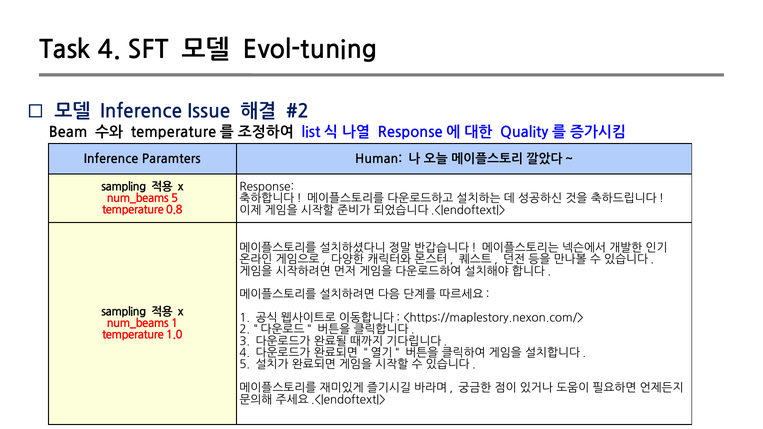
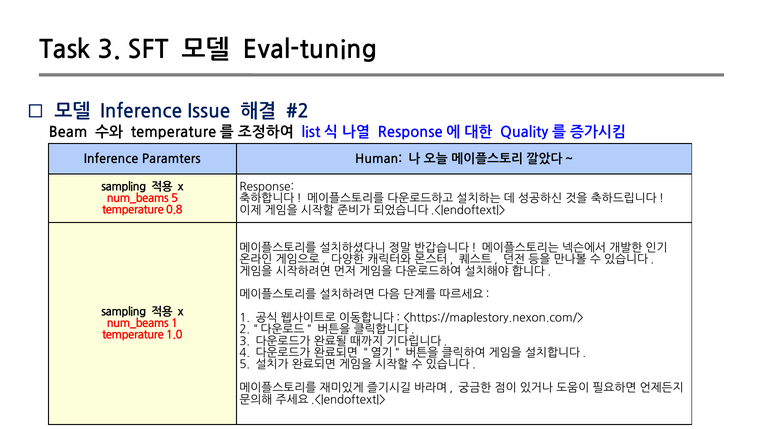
Task 4: 4 -> 3
Evol-tuning: Evol-tuning -> Eval-tuning
